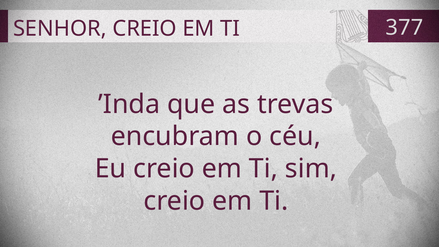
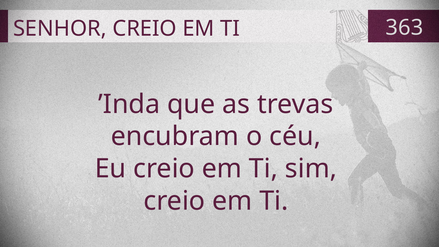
377: 377 -> 363
